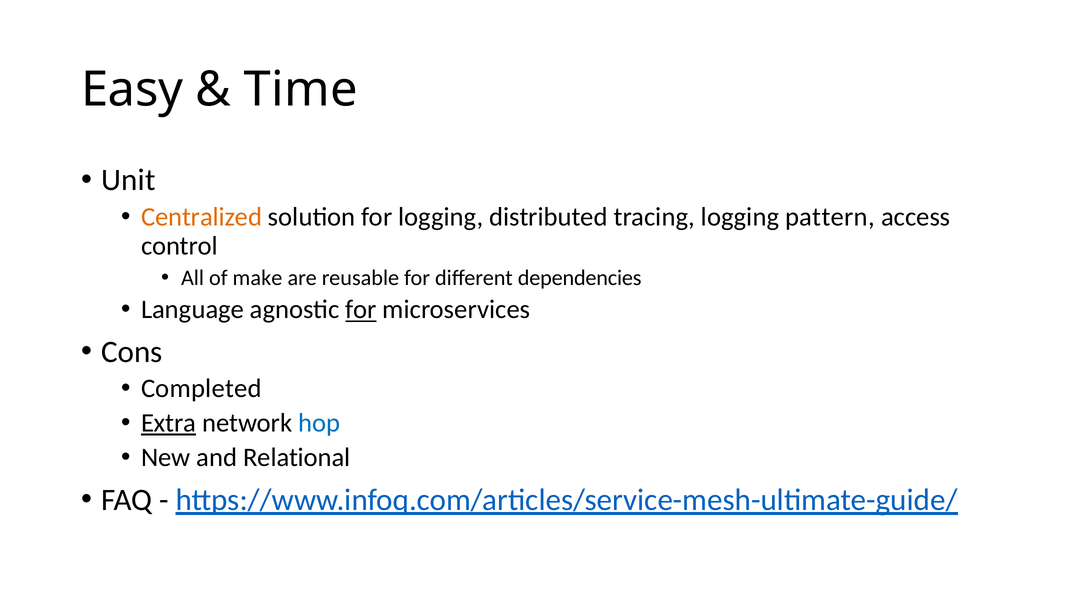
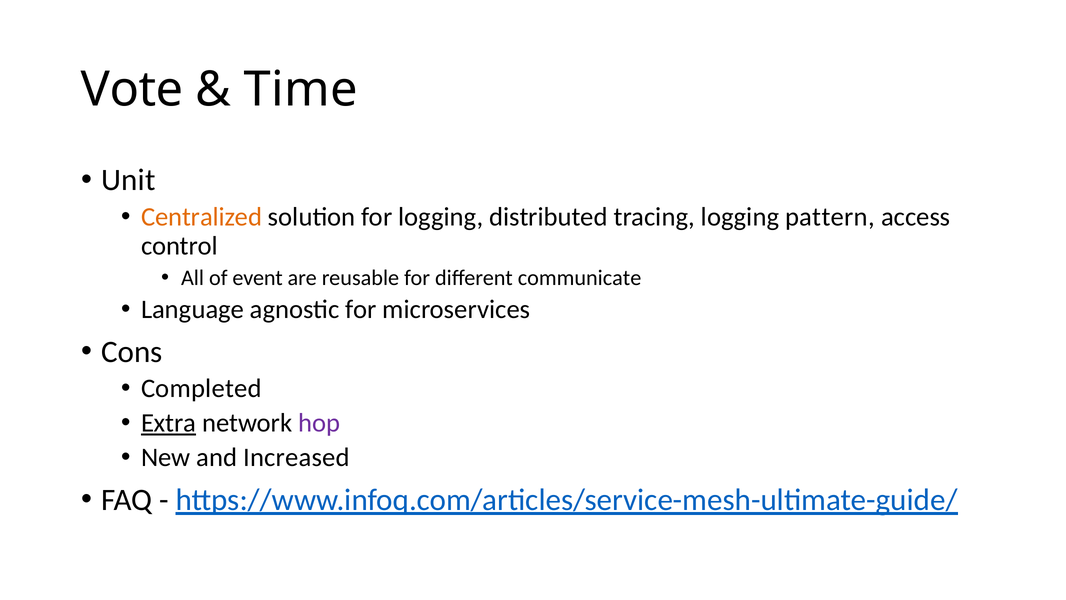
Easy: Easy -> Vote
make: make -> event
dependencies: dependencies -> communicate
for at (361, 309) underline: present -> none
hop colour: blue -> purple
Relational: Relational -> Increased
